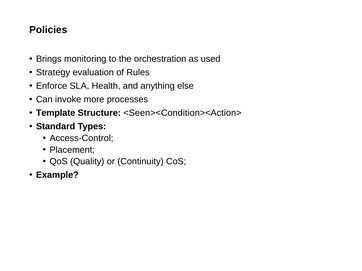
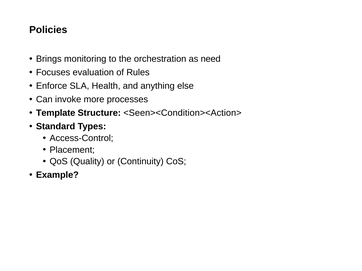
used: used -> need
Strategy: Strategy -> Focuses
